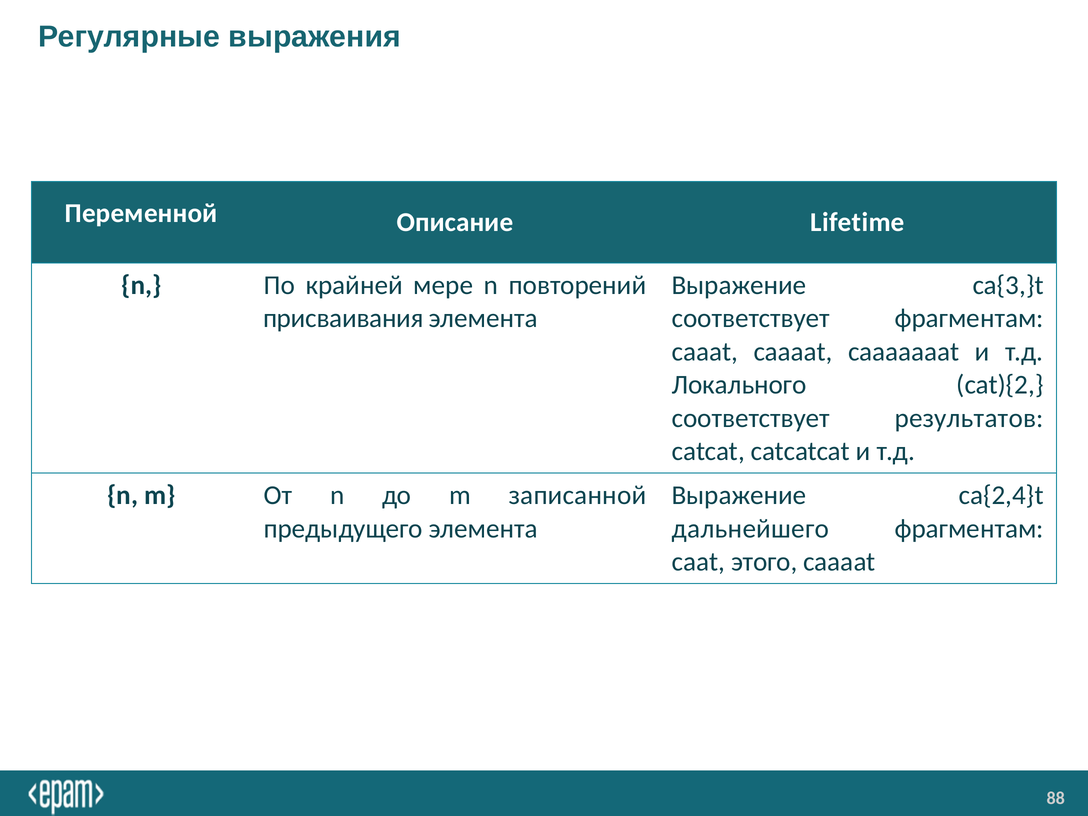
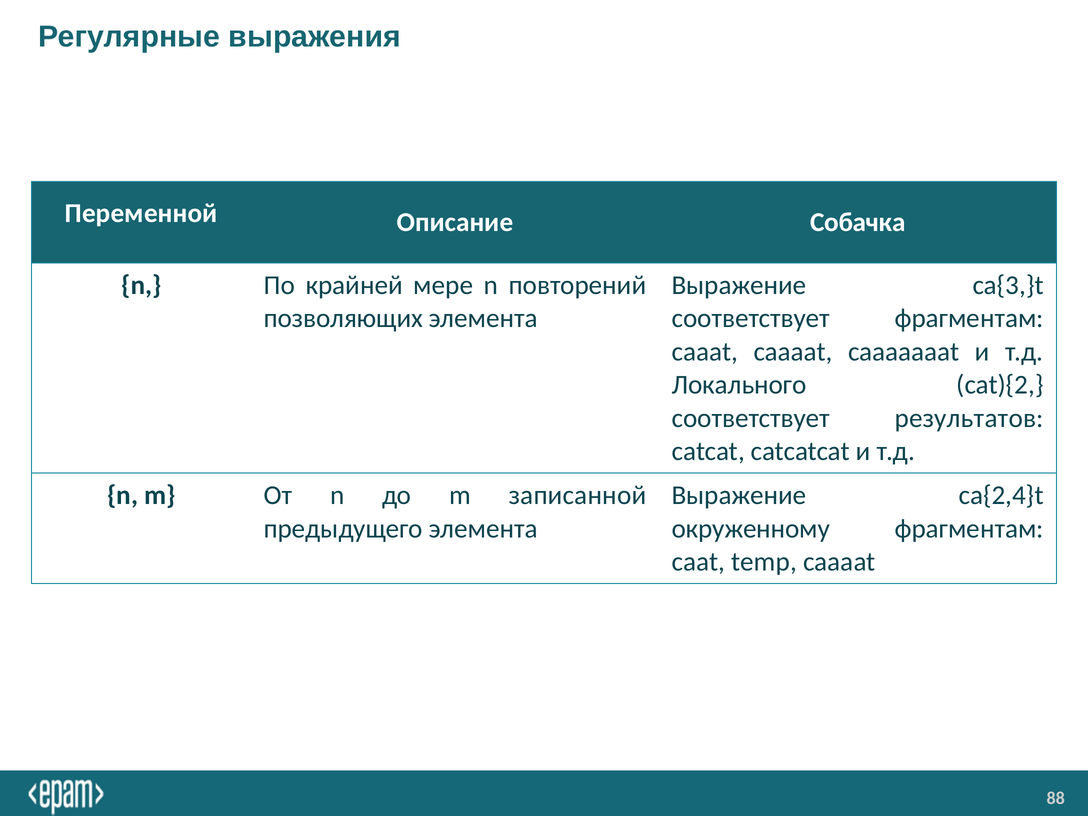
Lifetime: Lifetime -> Собачка
присваивания: присваивания -> позволяющих
дальнейшего: дальнейшего -> окруженному
этого: этого -> temp
